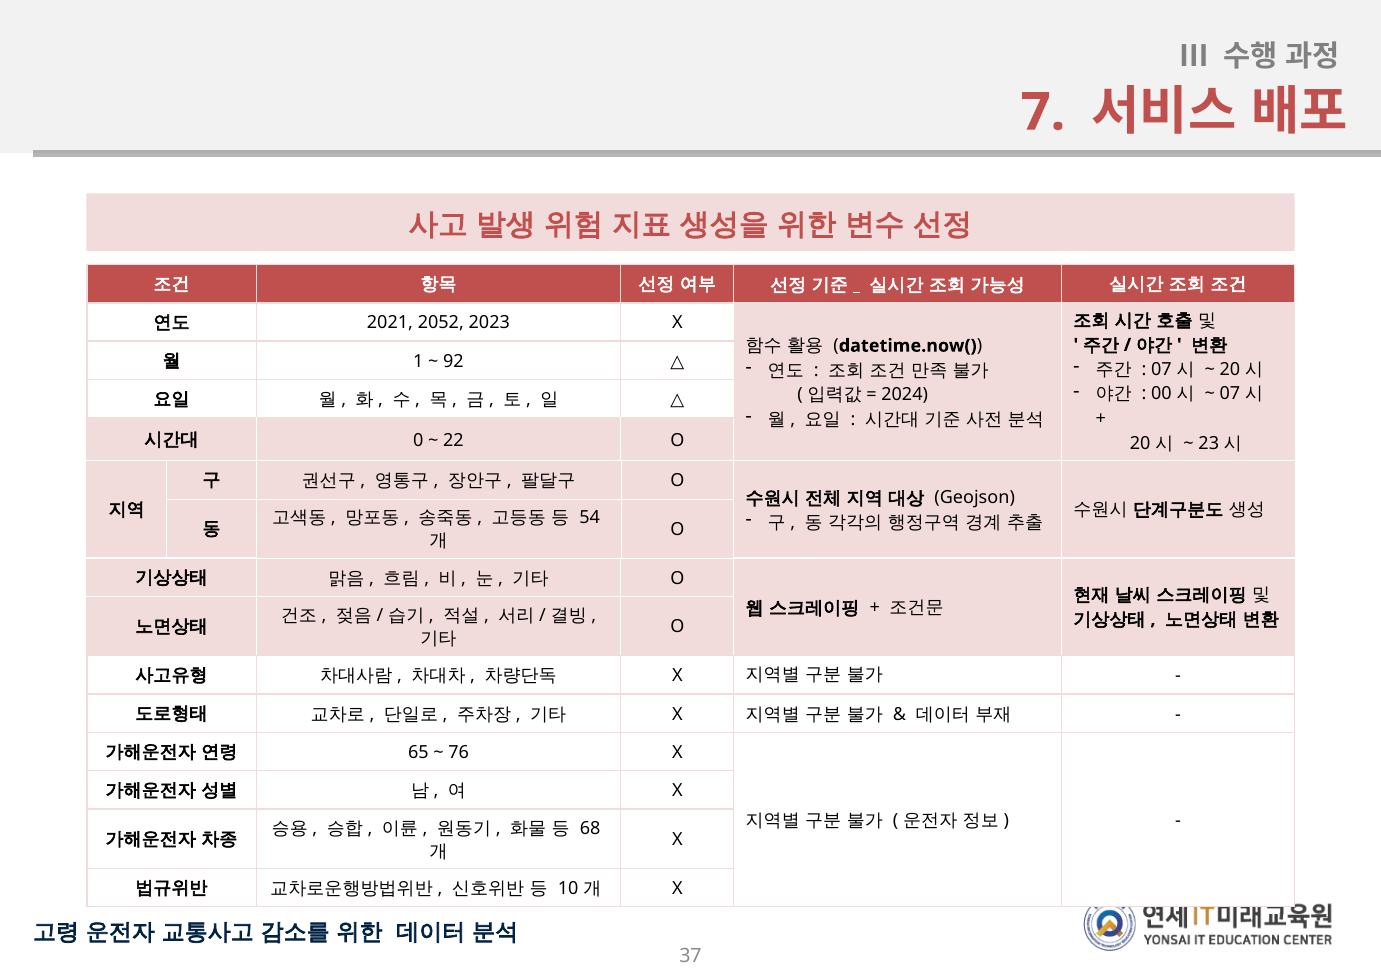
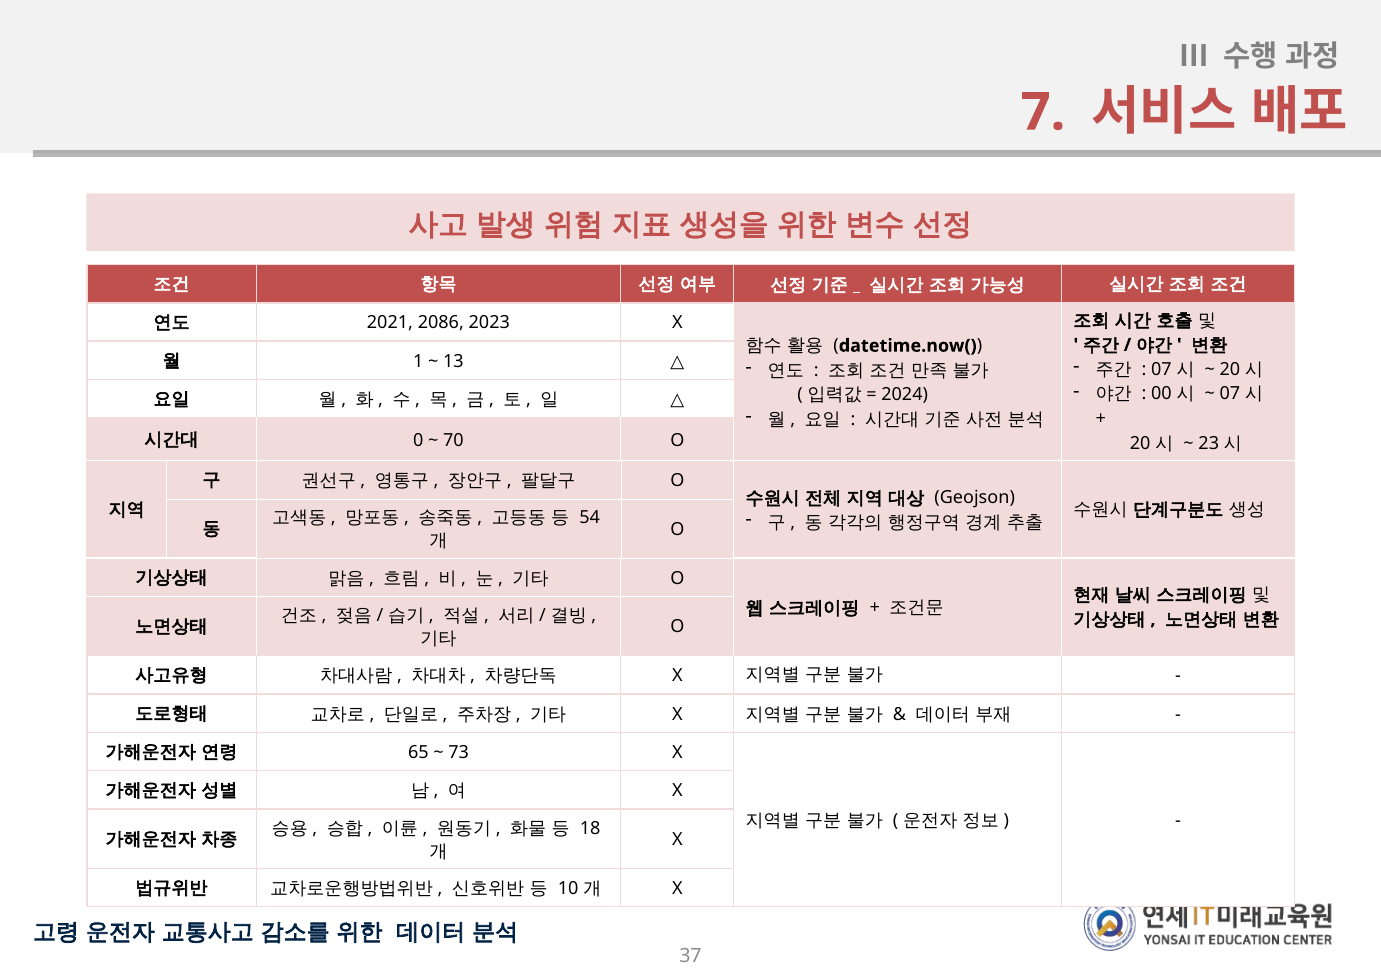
2052: 2052 -> 2086
92: 92 -> 13
22: 22 -> 70
76: 76 -> 73
68: 68 -> 18
